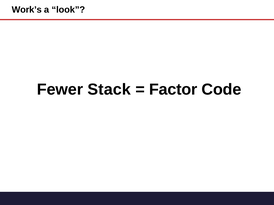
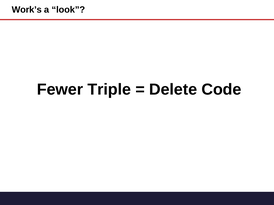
Stack: Stack -> Triple
Factor: Factor -> Delete
